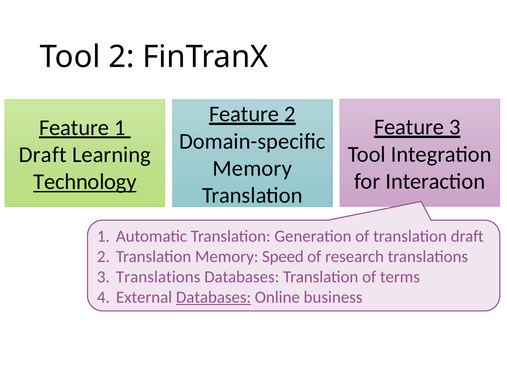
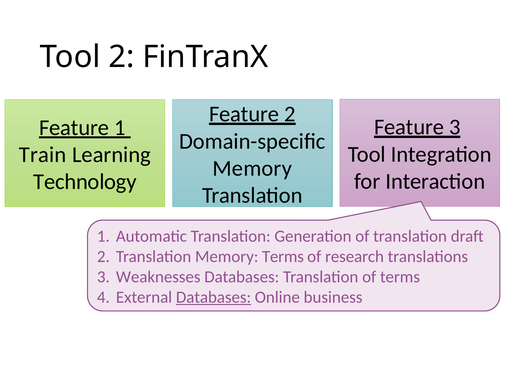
Draft at (43, 154): Draft -> Train
Technology underline: present -> none
Memory Speed: Speed -> Terms
3 Translations: Translations -> Weaknesses
